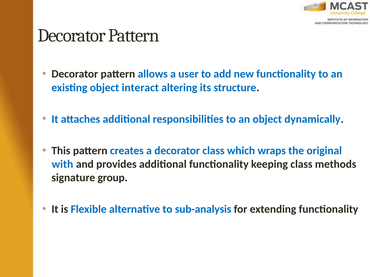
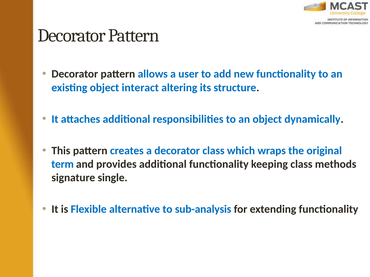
with: with -> term
group: group -> single
